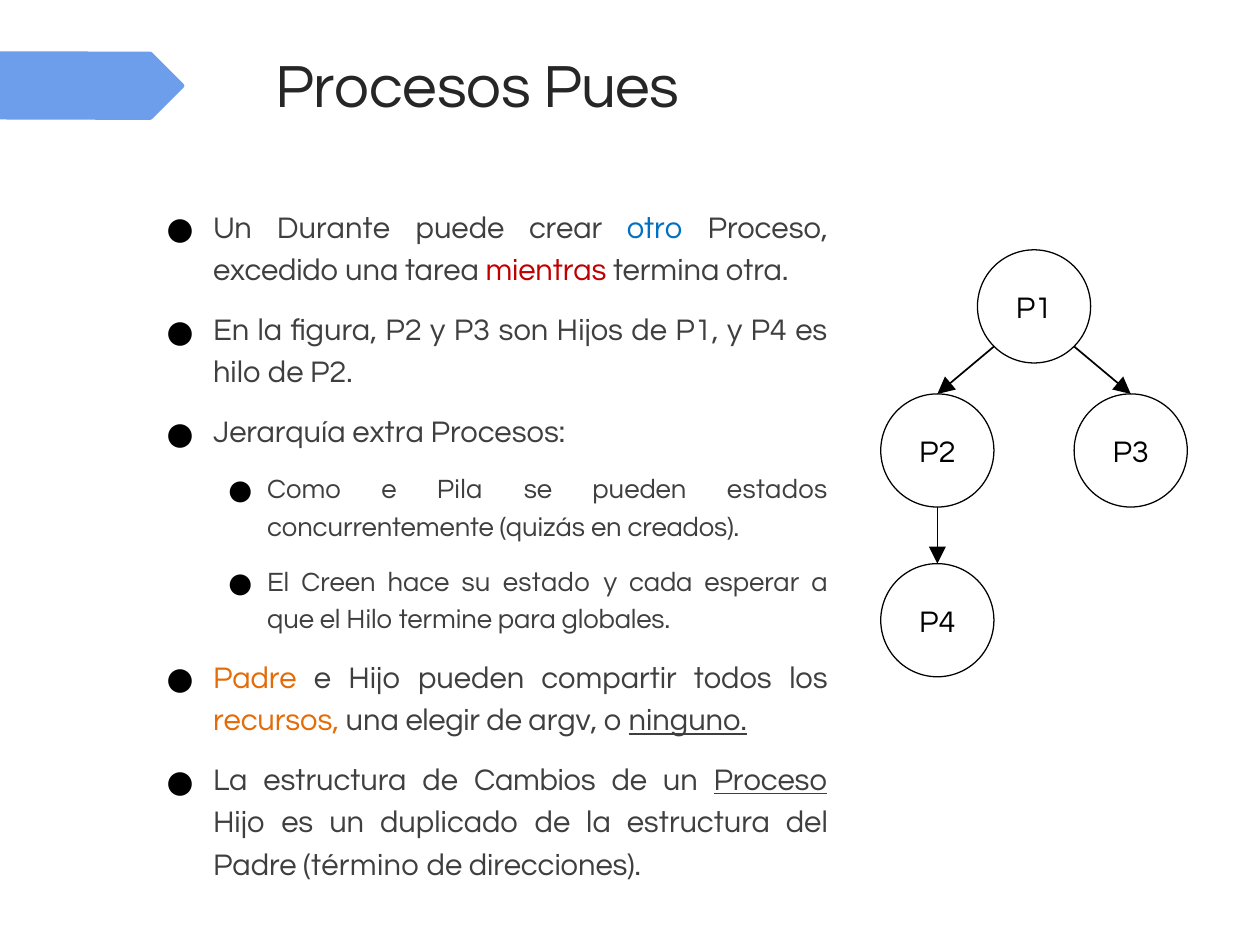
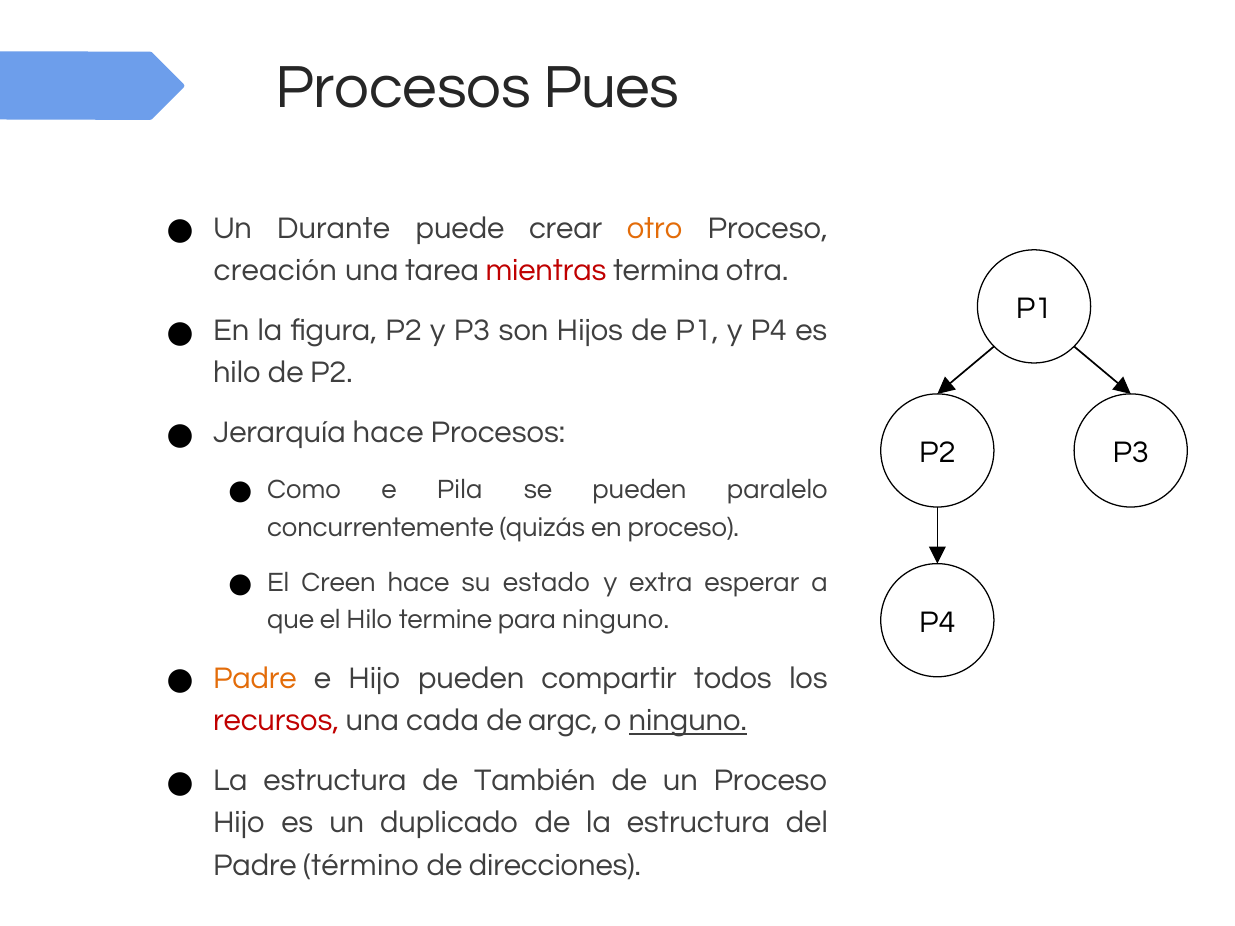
otro colour: blue -> orange
excedido: excedido -> creación
Jerarquía extra: extra -> hace
estados: estados -> paralelo
en creados: creados -> proceso
cada: cada -> extra
para globales: globales -> ninguno
recursos colour: orange -> red
elegir: elegir -> cada
argv: argv -> argc
Cambios: Cambios -> También
Proceso at (770, 780) underline: present -> none
